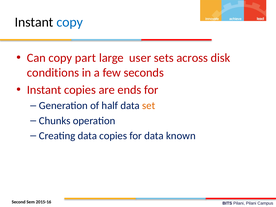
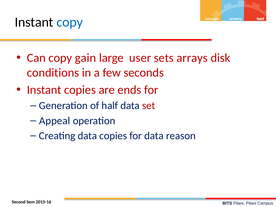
part: part -> gain
across: across -> arrays
set colour: orange -> red
Chunks: Chunks -> Appeal
known: known -> reason
